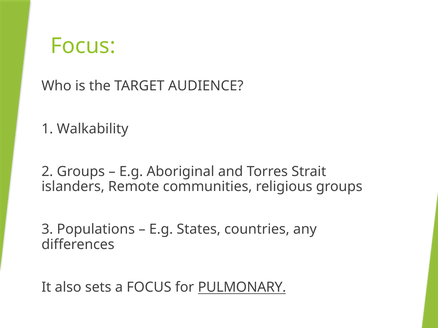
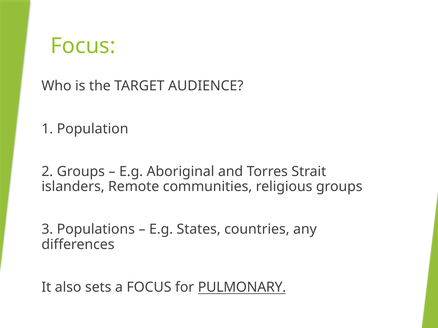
Walkability: Walkability -> Population
